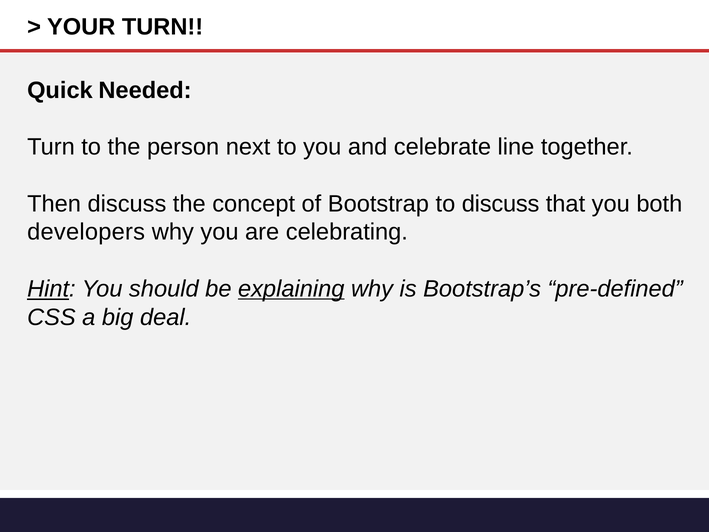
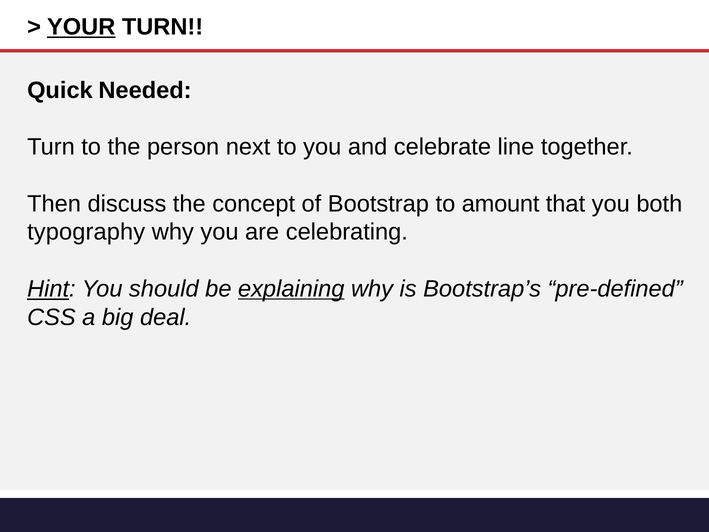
YOUR underline: none -> present
to discuss: discuss -> amount
developers: developers -> typography
